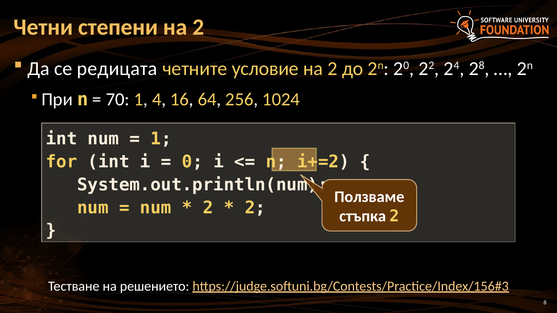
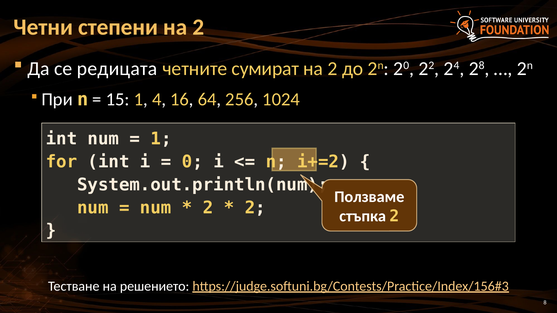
условие: условие -> сумират
70: 70 -> 15
